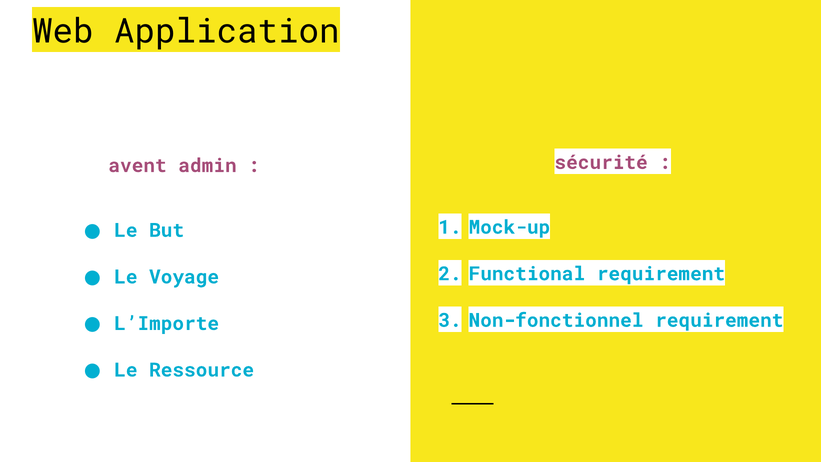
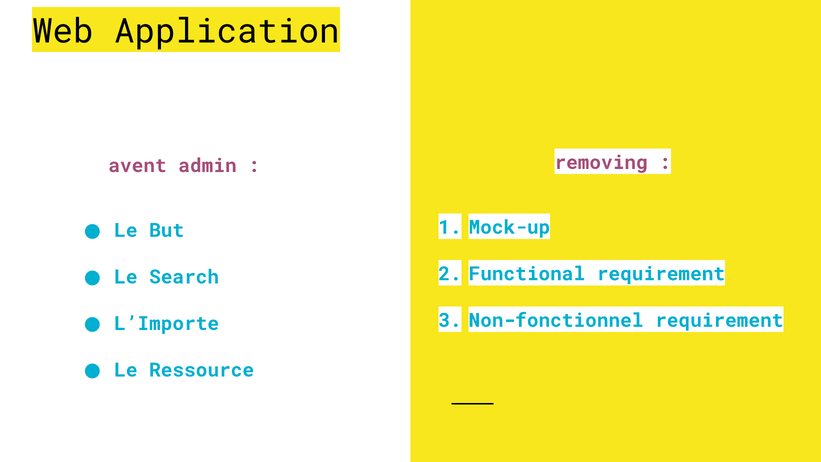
sécurité: sécurité -> removing
Voyage: Voyage -> Search
